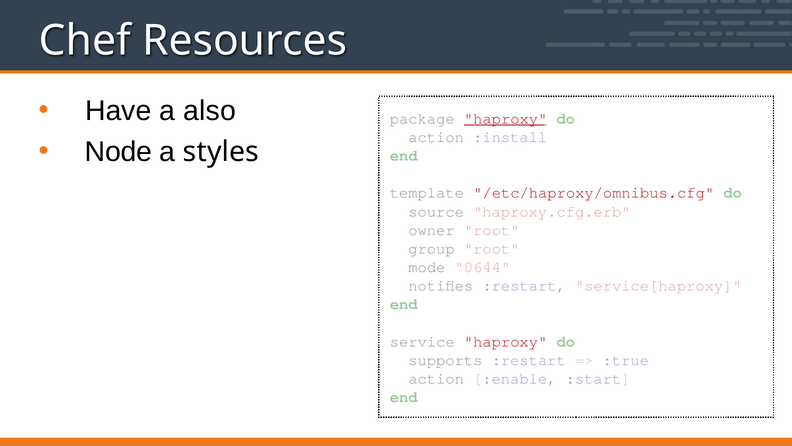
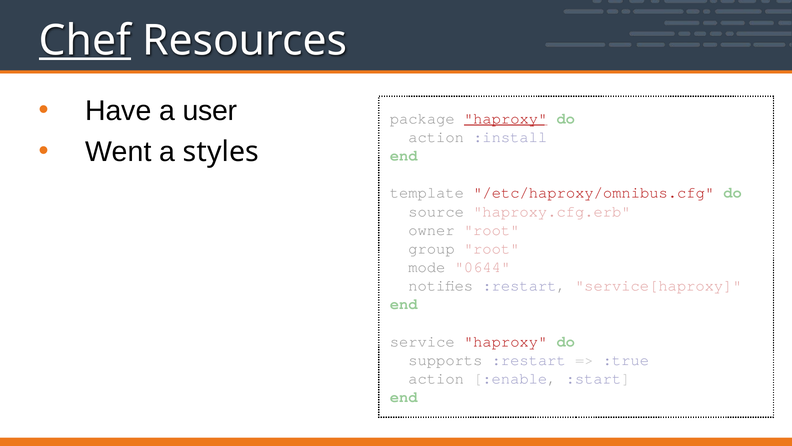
Chef underline: none -> present
also: also -> user
Node: Node -> Went
